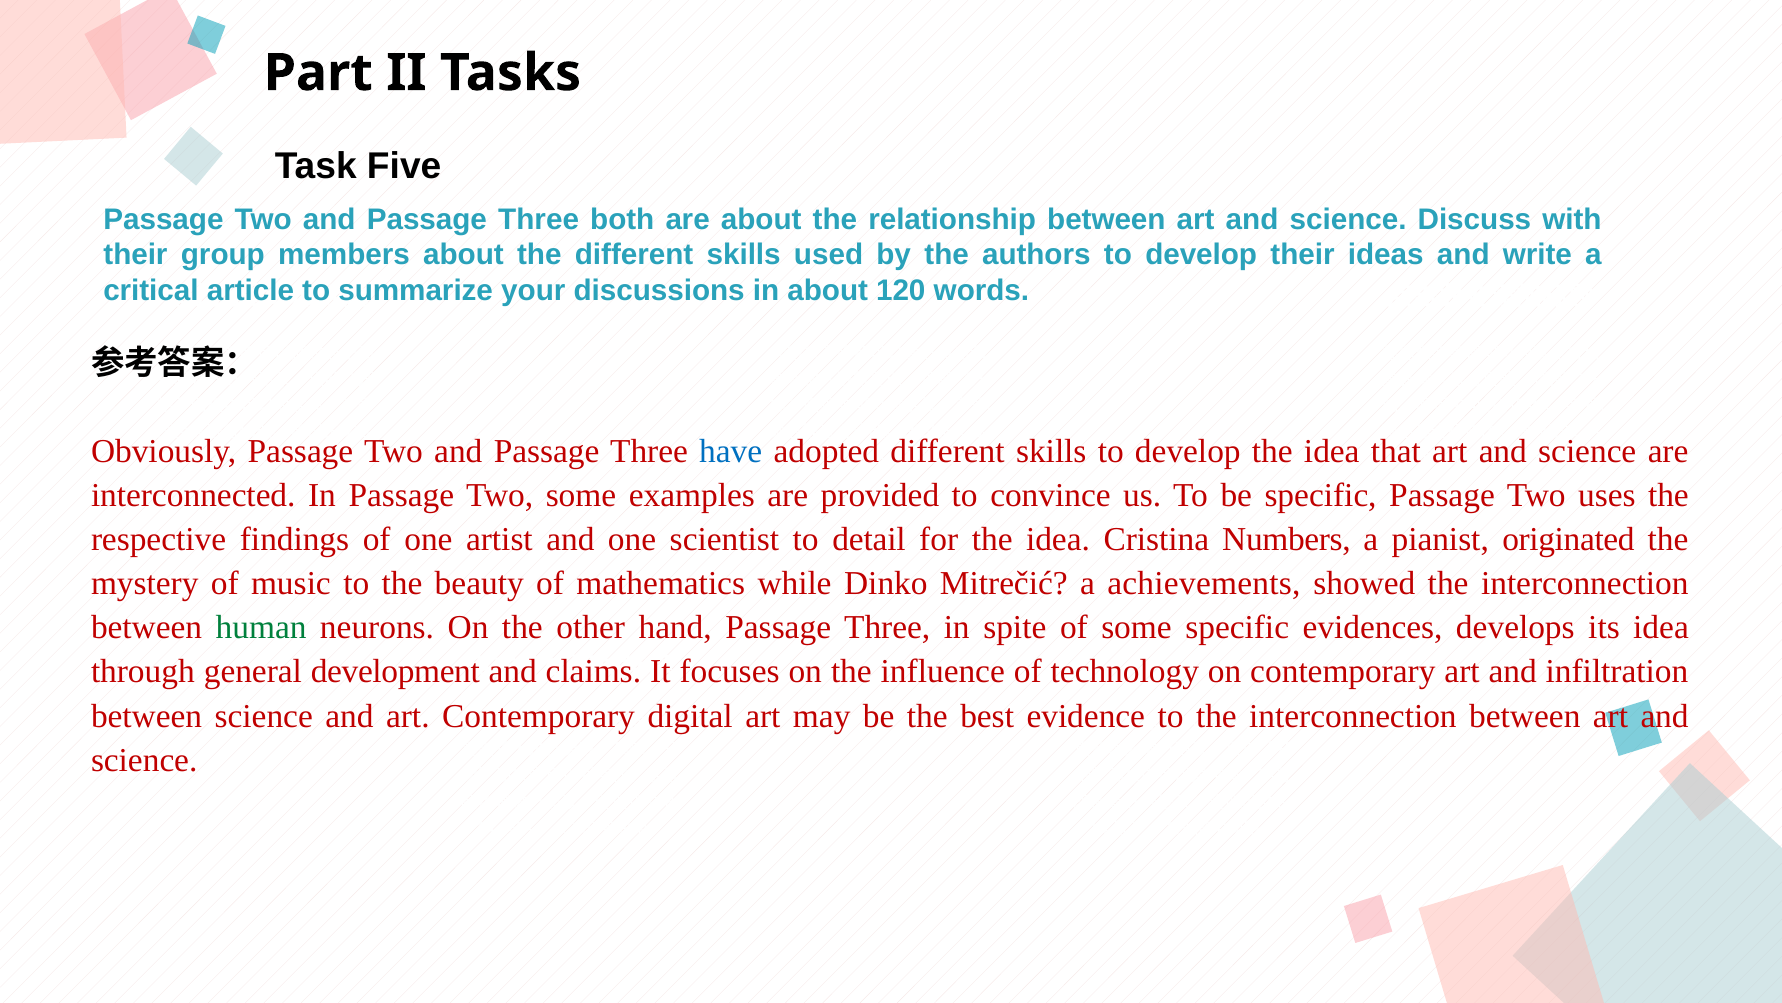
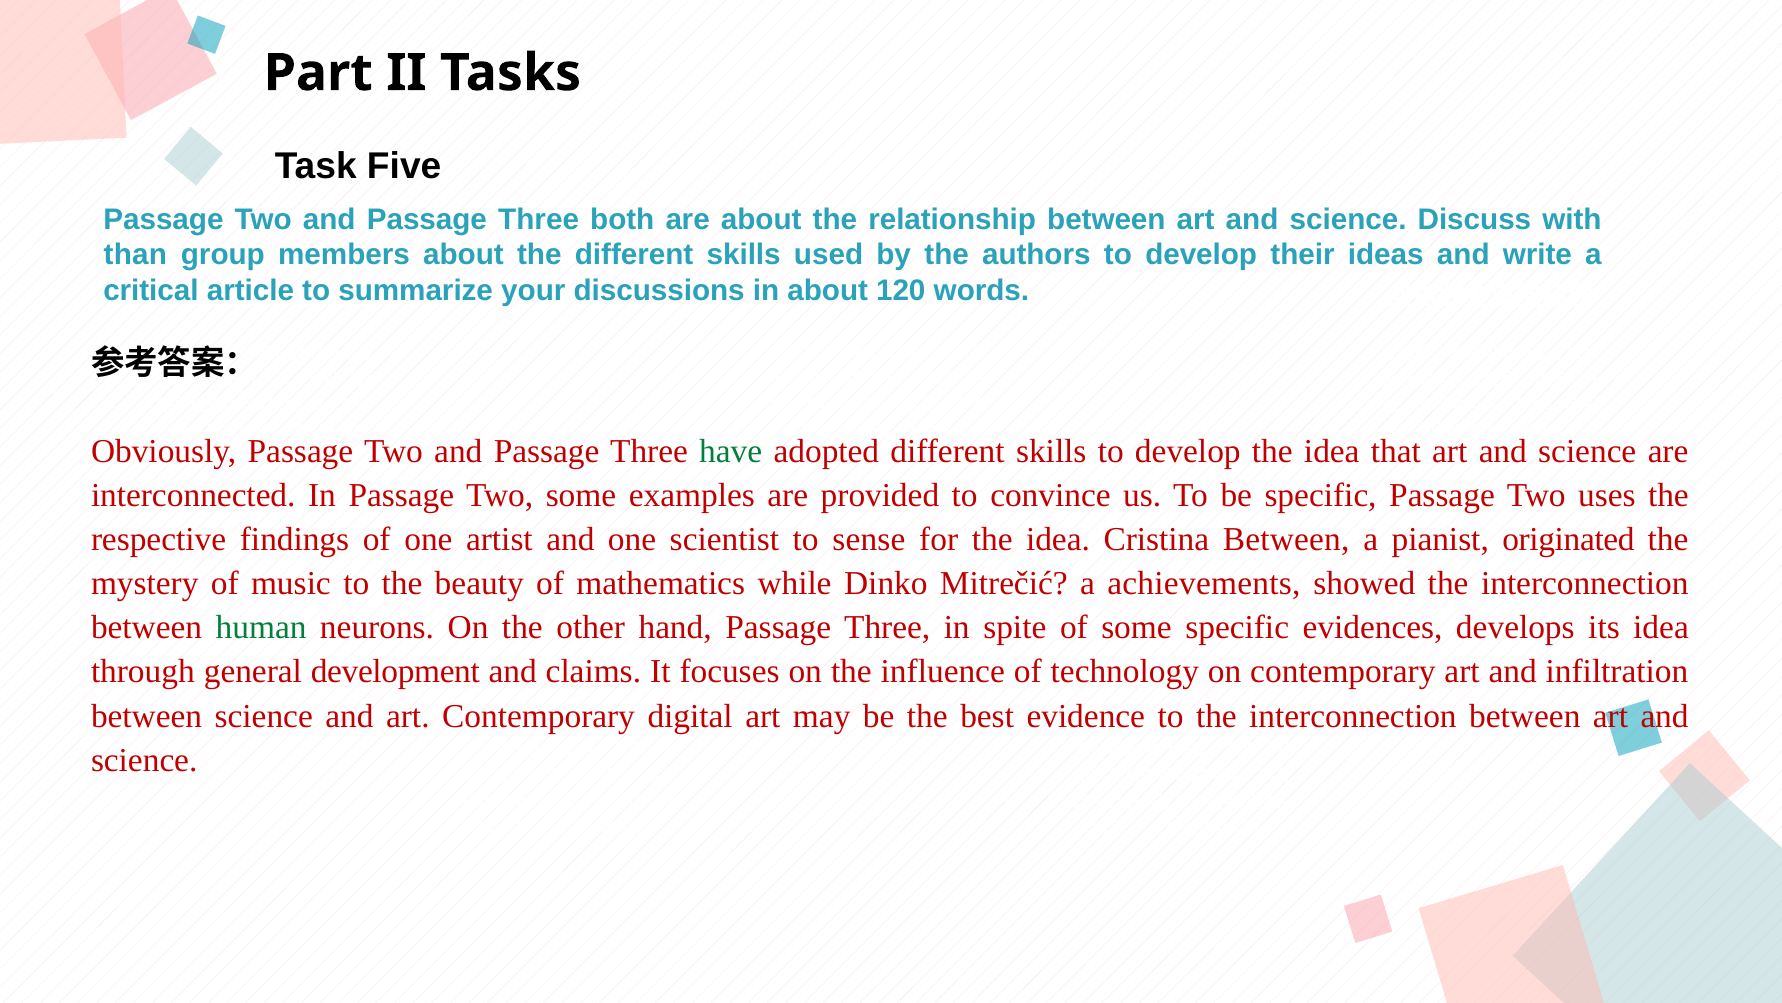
their at (135, 255): their -> than
have colour: blue -> green
detail: detail -> sense
Cristina Numbers: Numbers -> Between
